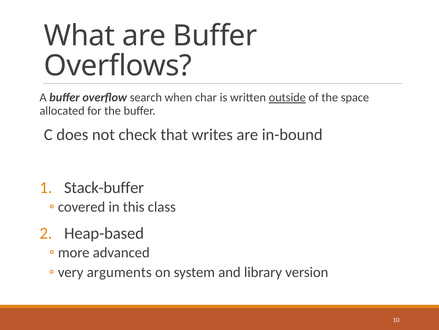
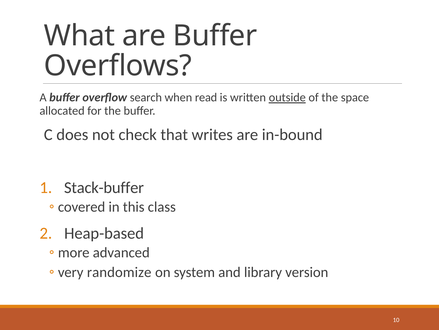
char: char -> read
arguments: arguments -> randomize
